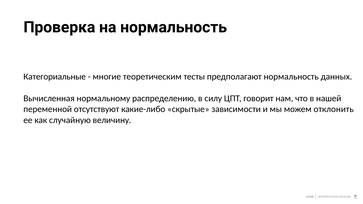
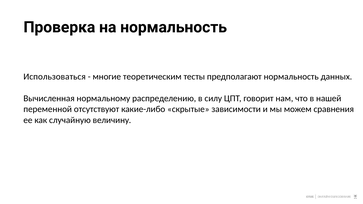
Категориальные: Категориальные -> Использоваться
отклонить: отклонить -> сравнения
